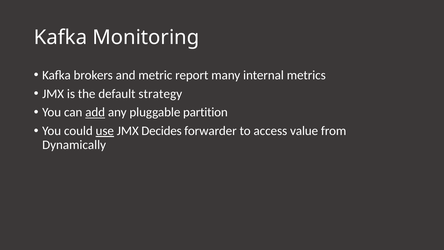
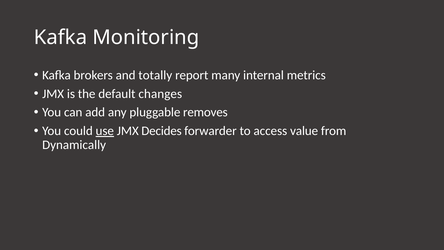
metric: metric -> totally
strategy: strategy -> changes
add underline: present -> none
partition: partition -> removes
